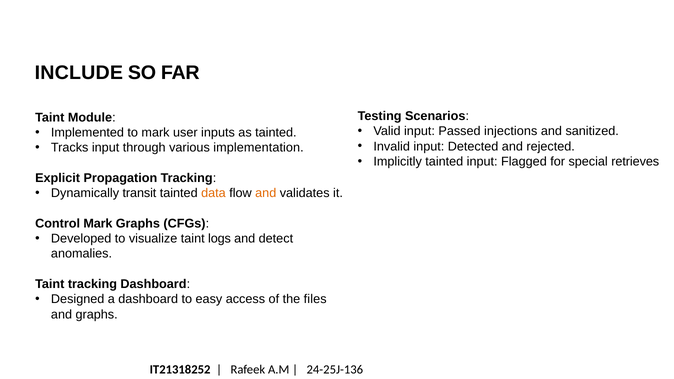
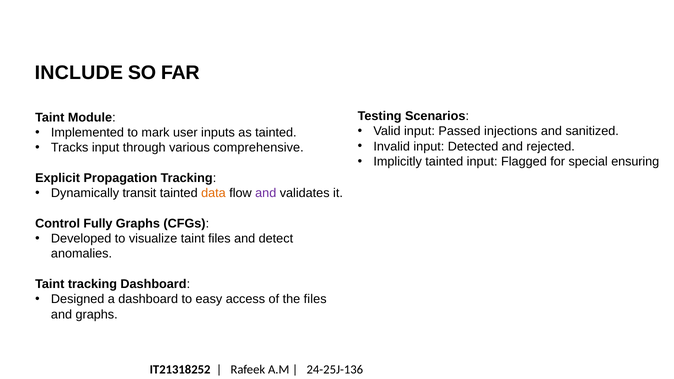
implementation: implementation -> comprehensive
retrieves: retrieves -> ensuring
and at (266, 193) colour: orange -> purple
Control Mark: Mark -> Fully
taint logs: logs -> files
